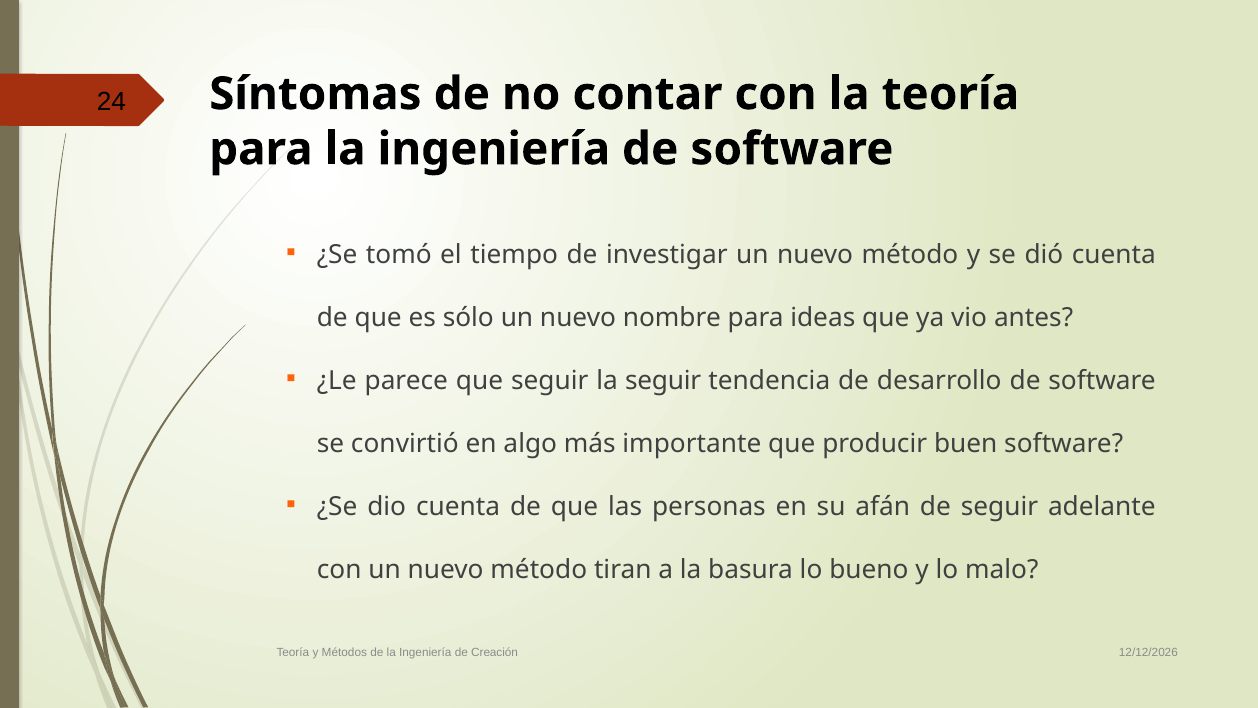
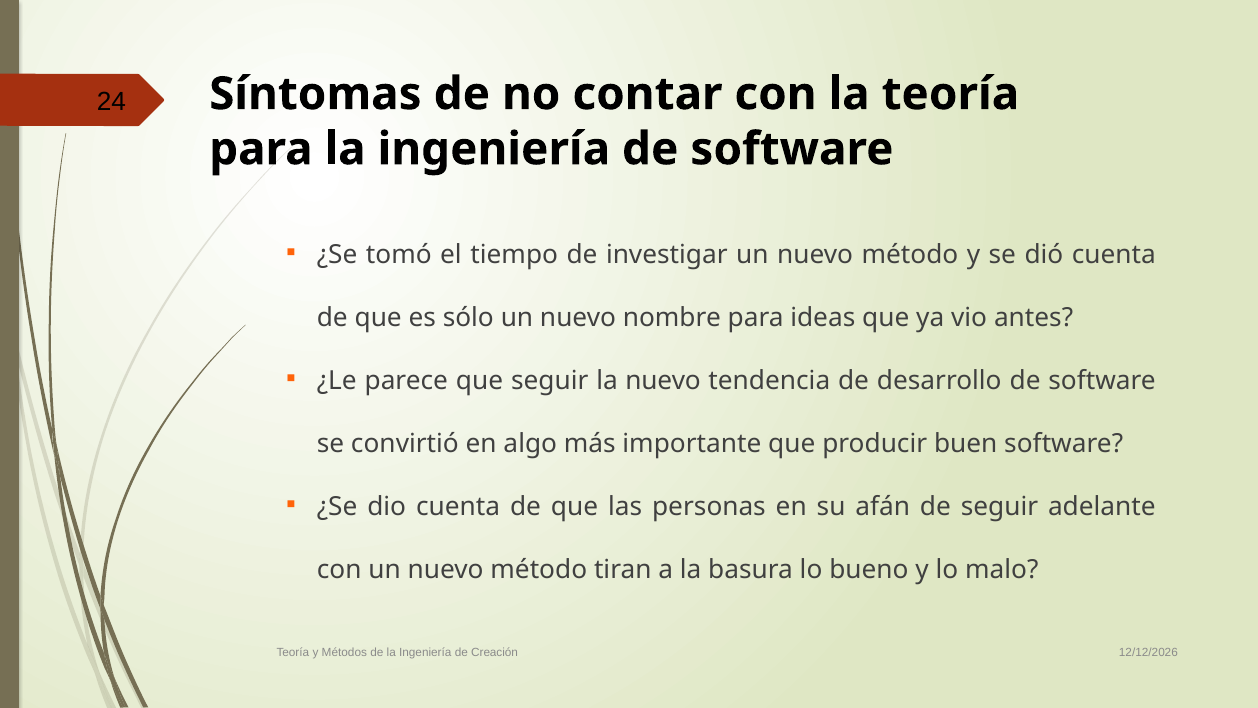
la seguir: seguir -> nuevo
